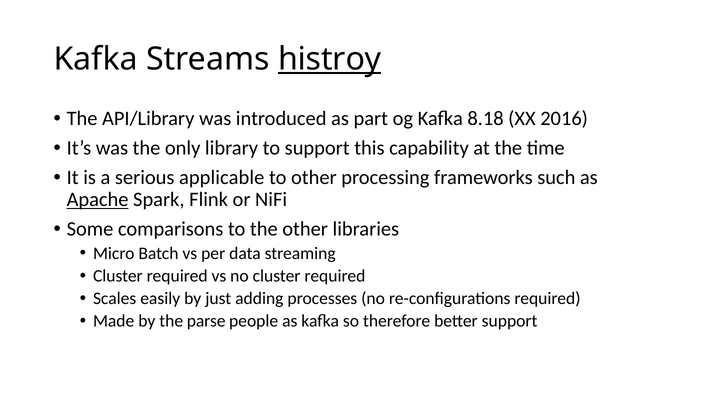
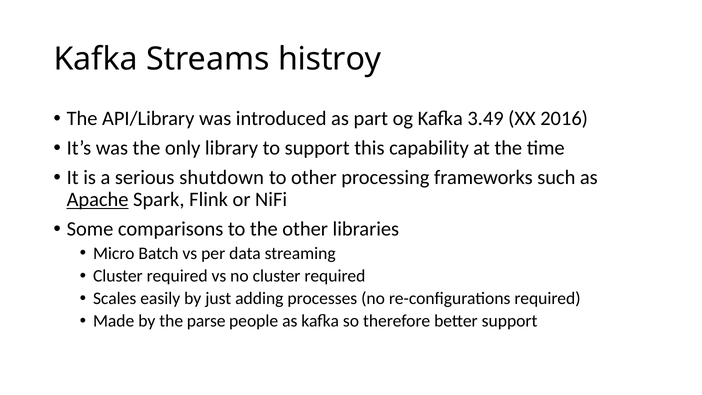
histroy underline: present -> none
8.18: 8.18 -> 3.49
applicable: applicable -> shutdown
